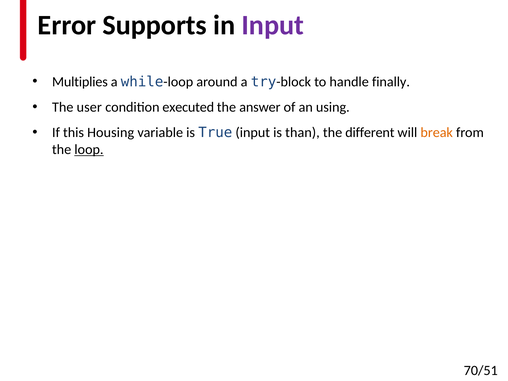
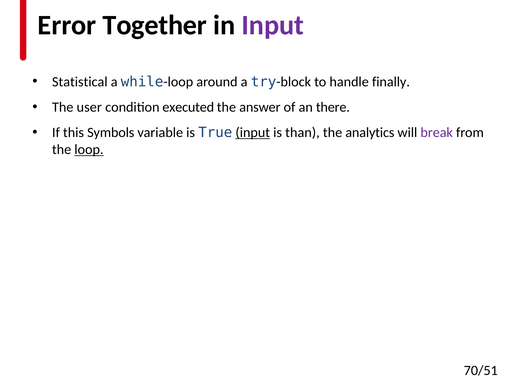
Supports: Supports -> Together
Multiplies: Multiplies -> Statistical
using: using -> there
Housing: Housing -> Symbols
input at (253, 133) underline: none -> present
different: different -> analytics
break colour: orange -> purple
